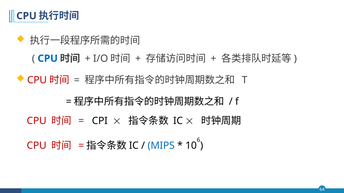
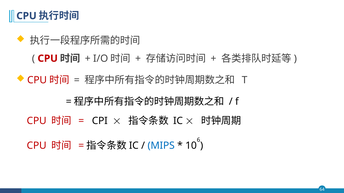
CPU at (48, 59) colour: blue -> red
